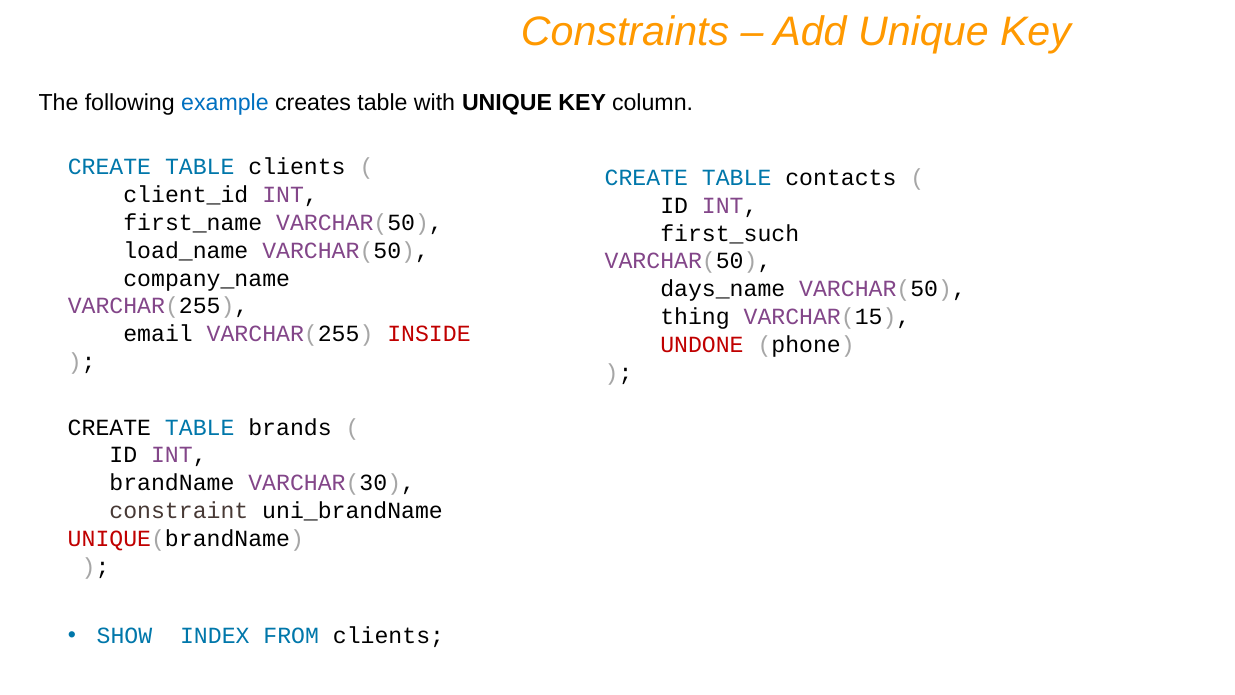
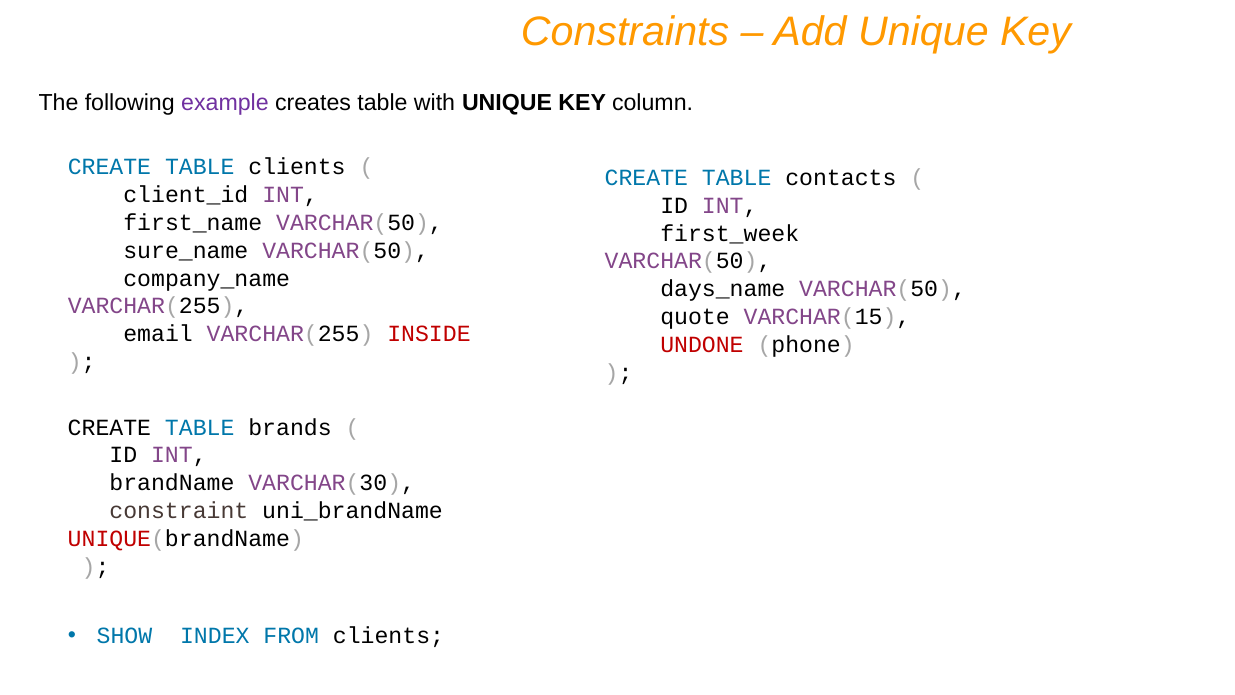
example colour: blue -> purple
first_such: first_such -> first_week
load_name: load_name -> sure_name
thing: thing -> quote
